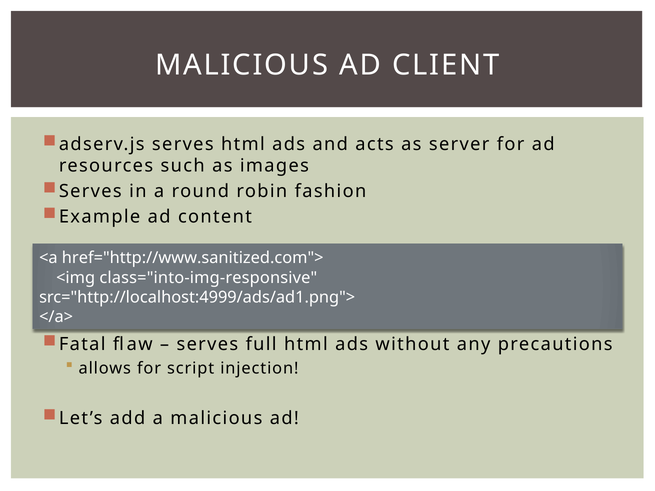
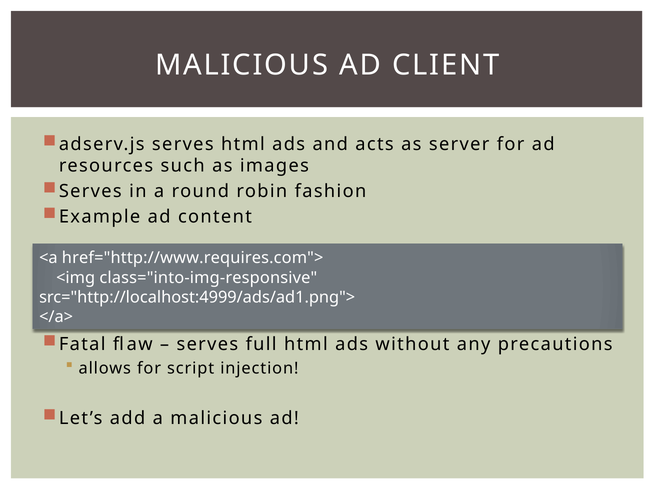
href="http://www.sanitized.com">: href="http://www.sanitized.com"> -> href="http://www.requires.com">
